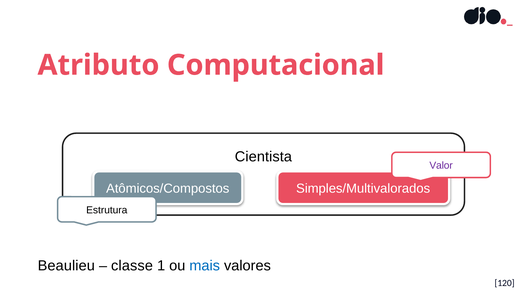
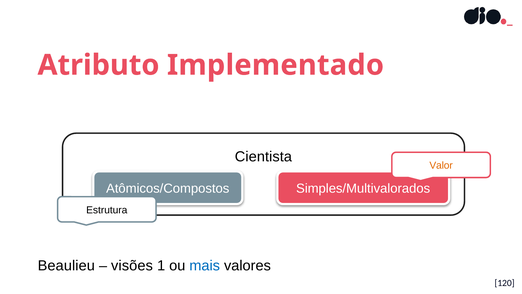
Computacional: Computacional -> Implementado
Valor colour: purple -> orange
classe: classe -> visões
